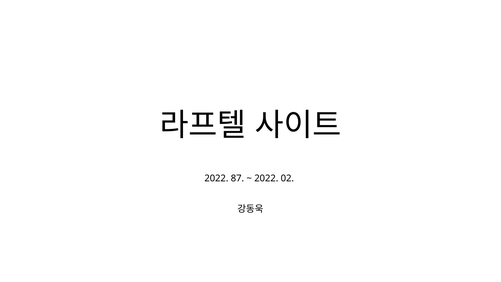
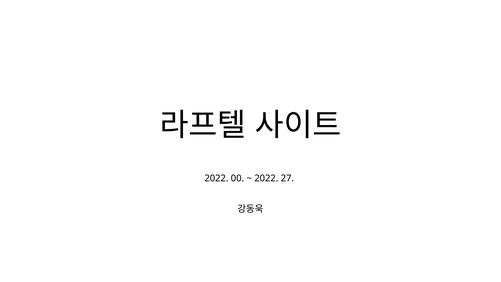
87: 87 -> 00
02: 02 -> 27
